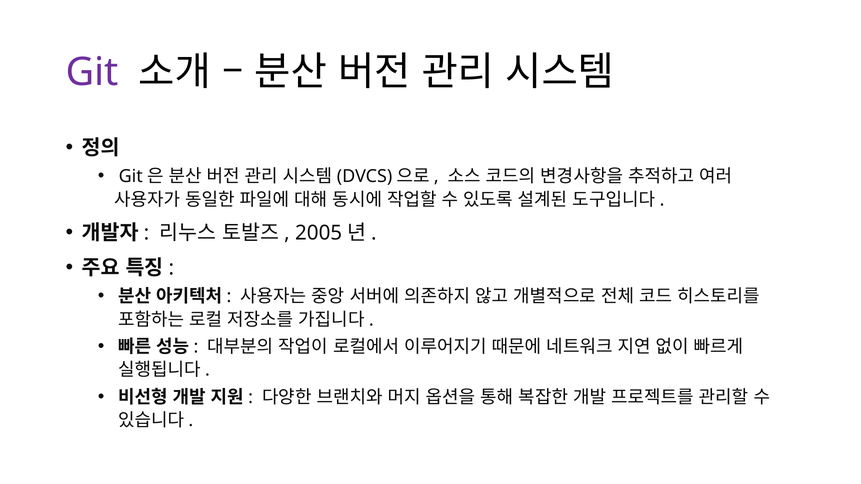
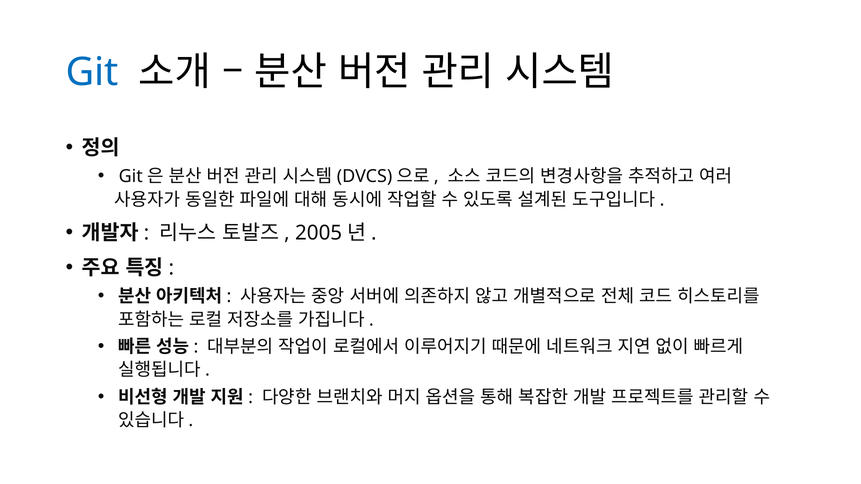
Git at (92, 72) colour: purple -> blue
